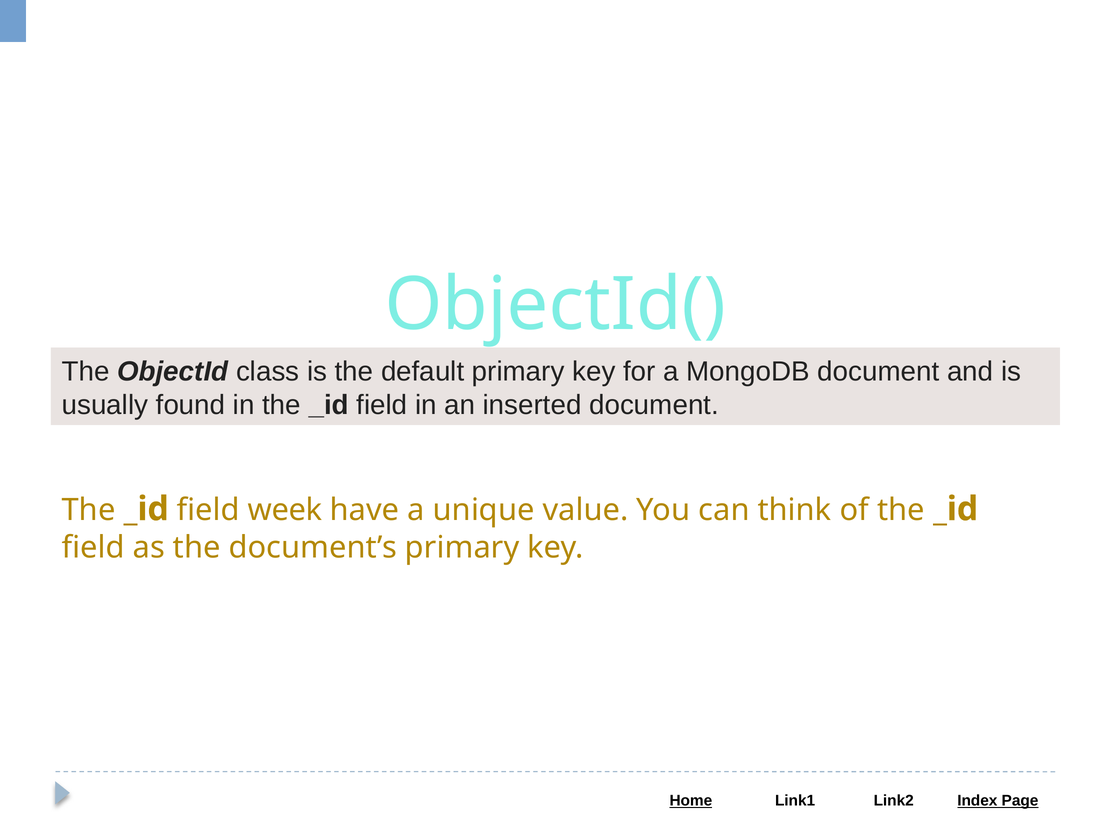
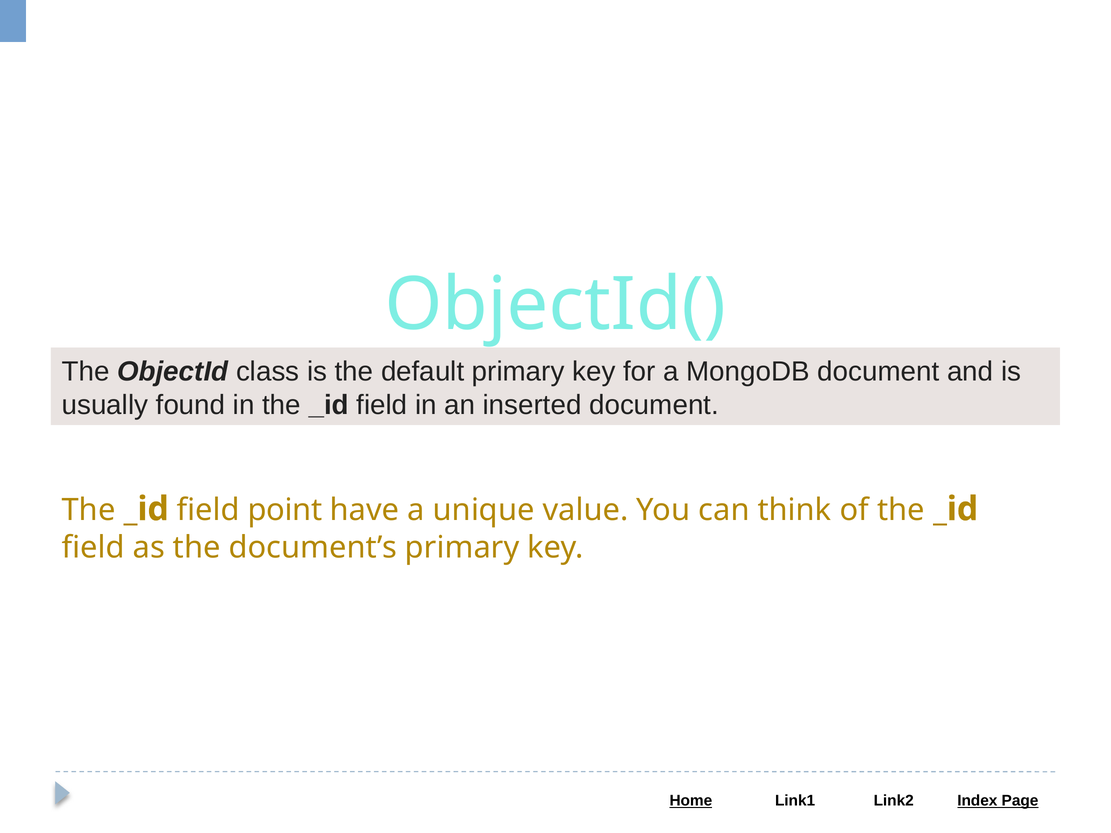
week: week -> point
